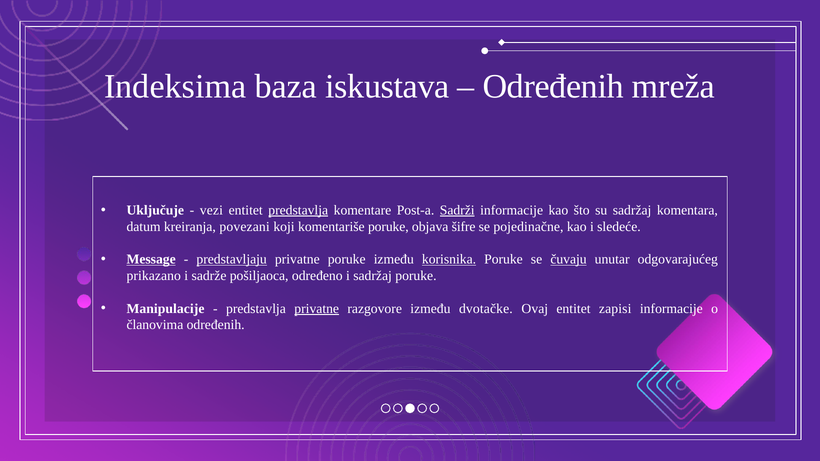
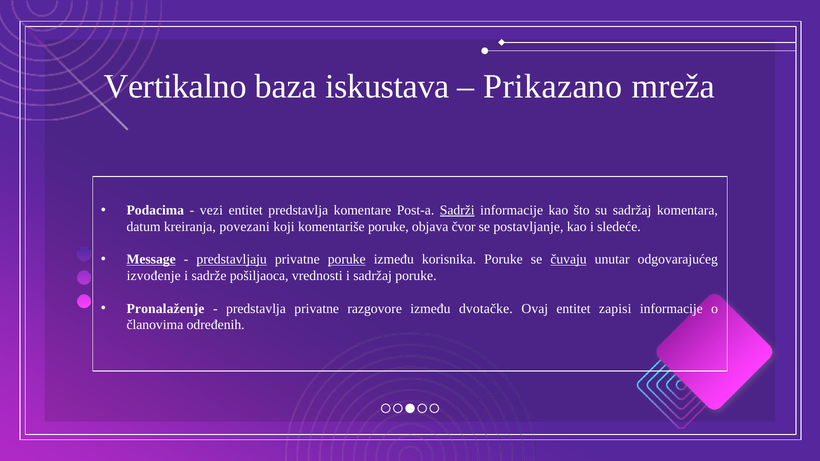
Indeksima: Indeksima -> Vertikalno
Određenih at (553, 86): Određenih -> Prikazano
Uključuje: Uključuje -> Podacima
predstavlja at (298, 210) underline: present -> none
šifre: šifre -> čvor
pojedinačne: pojedinačne -> postavljanje
poruke at (347, 260) underline: none -> present
korisnika underline: present -> none
prikazano: prikazano -> izvođenje
određeno: određeno -> vrednosti
Manipulacije: Manipulacije -> Pronalaženje
privatne at (317, 309) underline: present -> none
